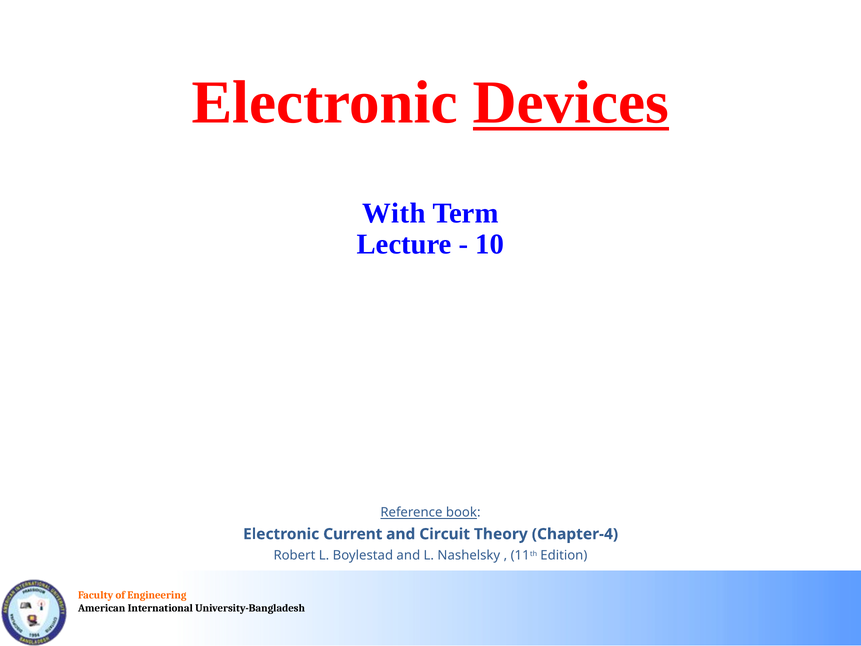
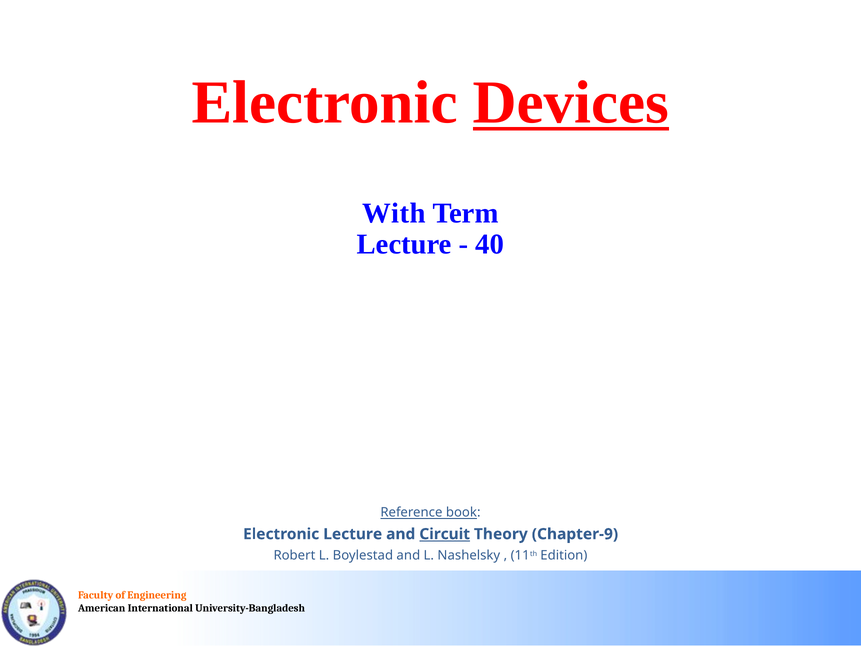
10: 10 -> 40
Electronic Current: Current -> Lecture
Circuit underline: none -> present
Chapter-4: Chapter-4 -> Chapter-9
